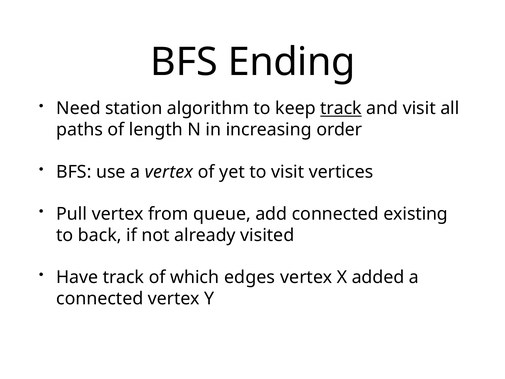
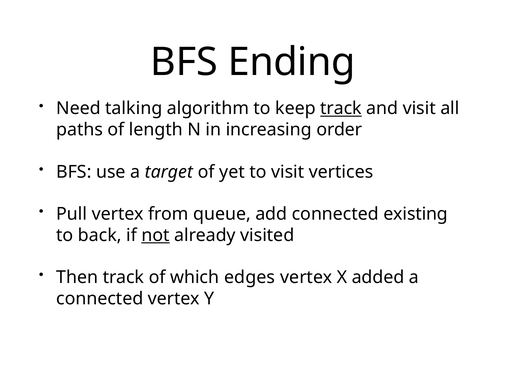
station: station -> talking
a vertex: vertex -> target
not underline: none -> present
Have: Have -> Then
